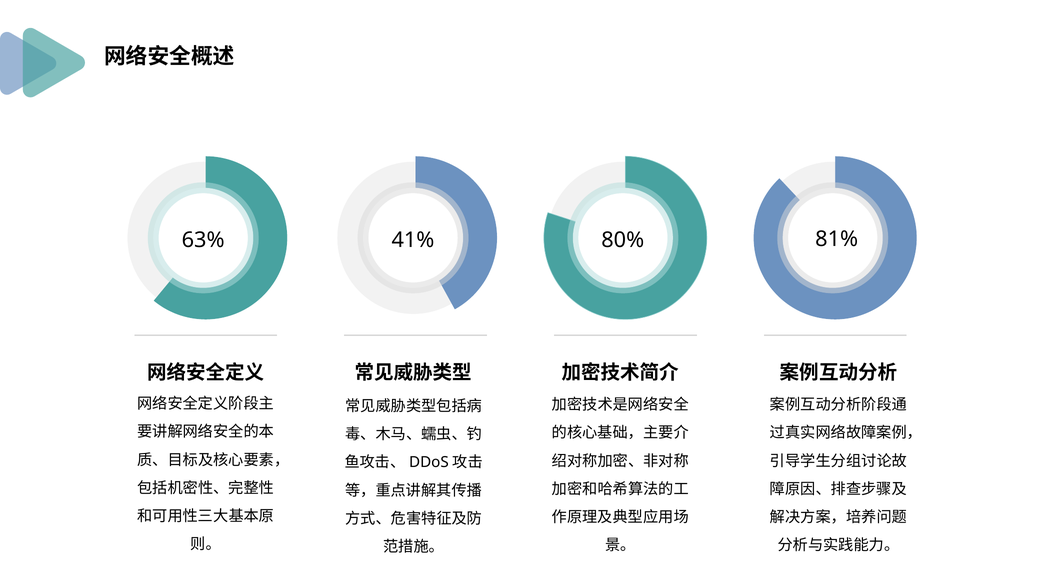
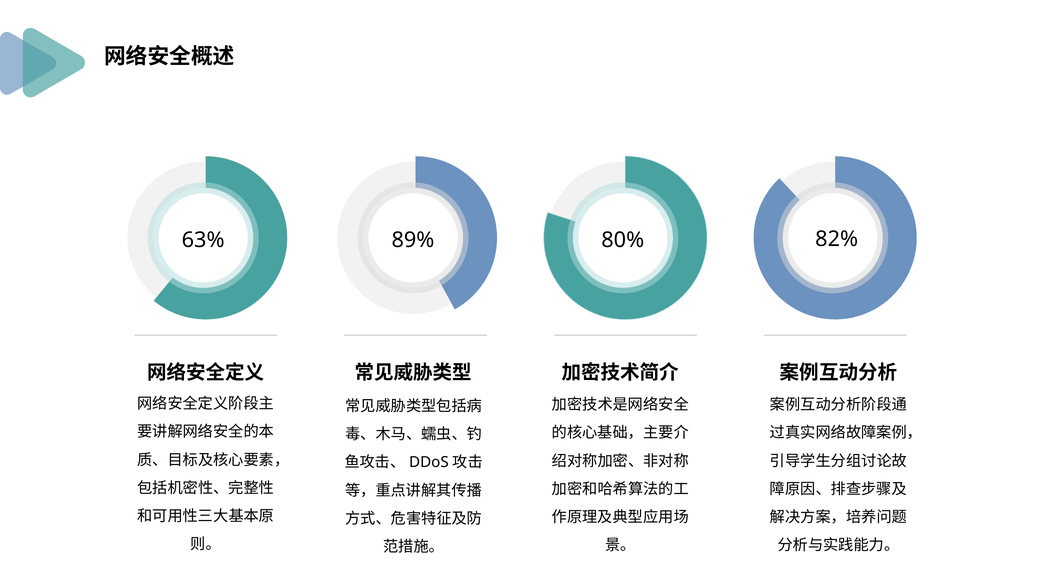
41%: 41% -> 89%
81%: 81% -> 82%
